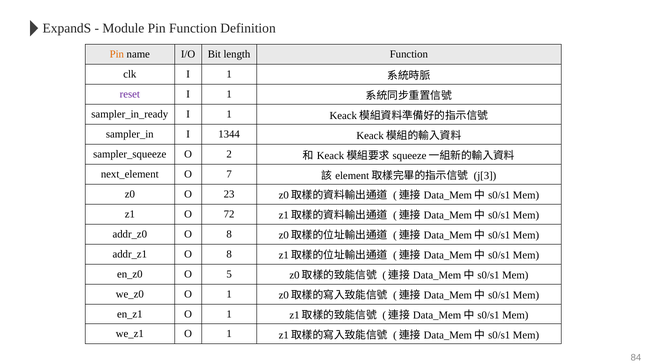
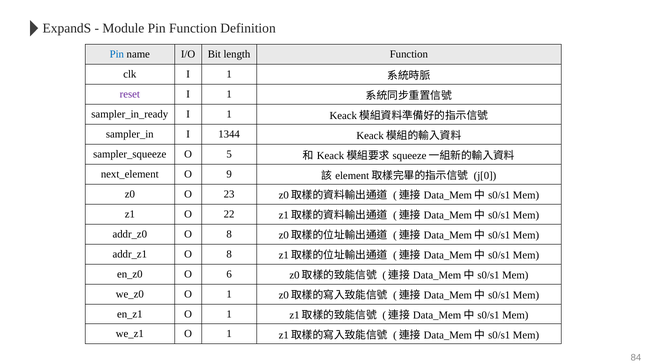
Pin at (117, 54) colour: orange -> blue
2: 2 -> 5
7: 7 -> 9
j[3: j[3 -> j[0
72: 72 -> 22
5: 5 -> 6
